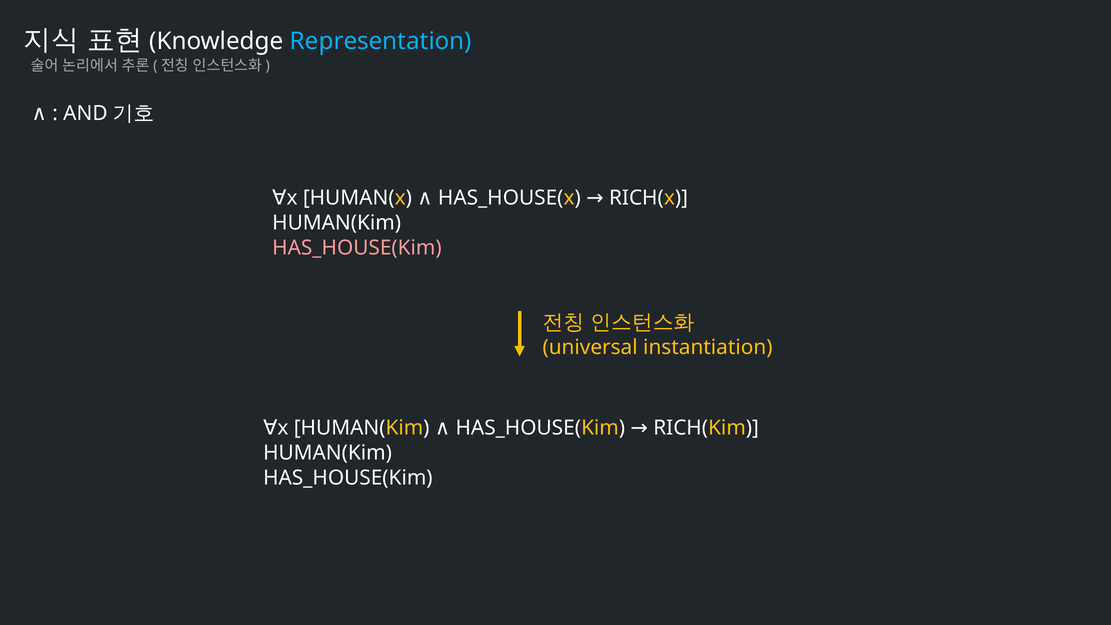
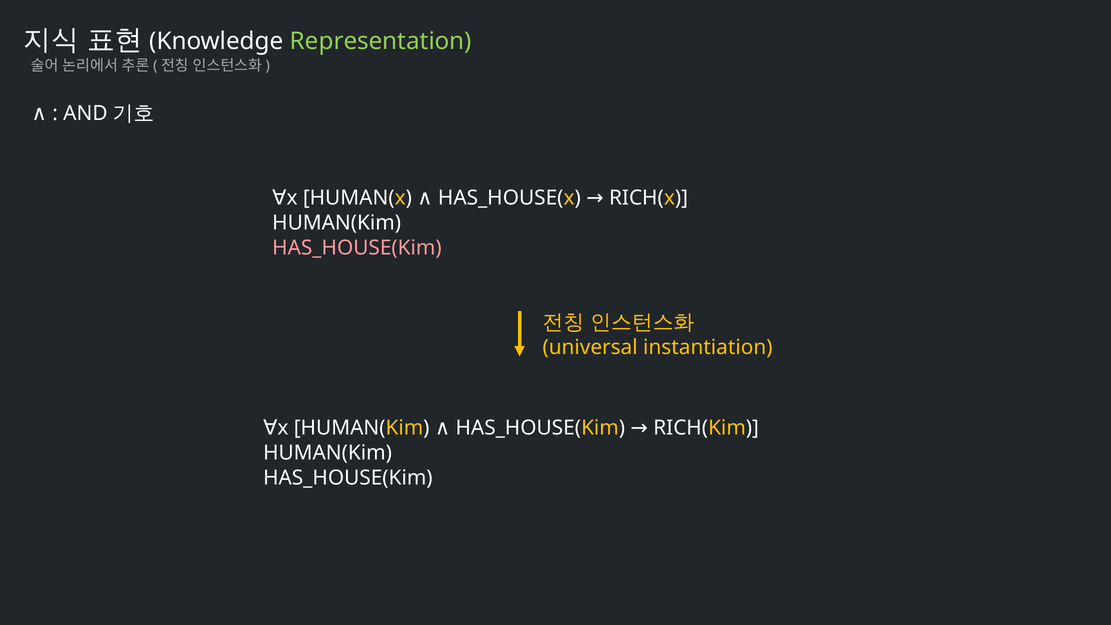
Representation colour: light blue -> light green
